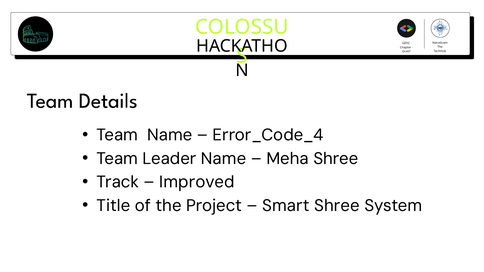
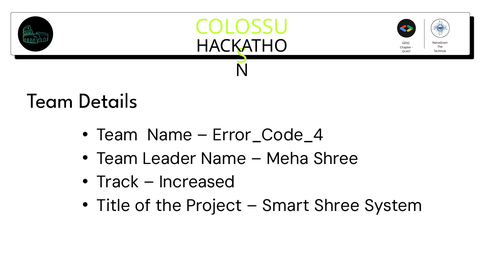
Improved: Improved -> Increased
